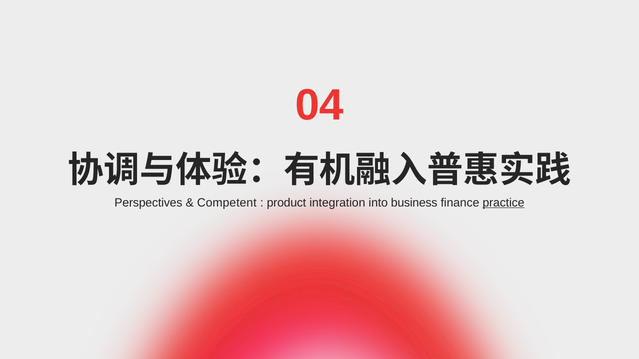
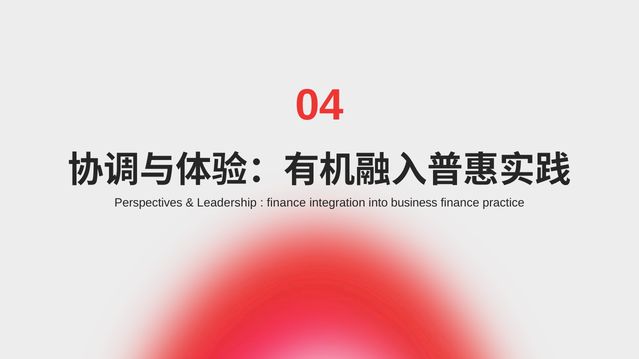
Competent: Competent -> Leadership
product at (286, 203): product -> finance
practice underline: present -> none
